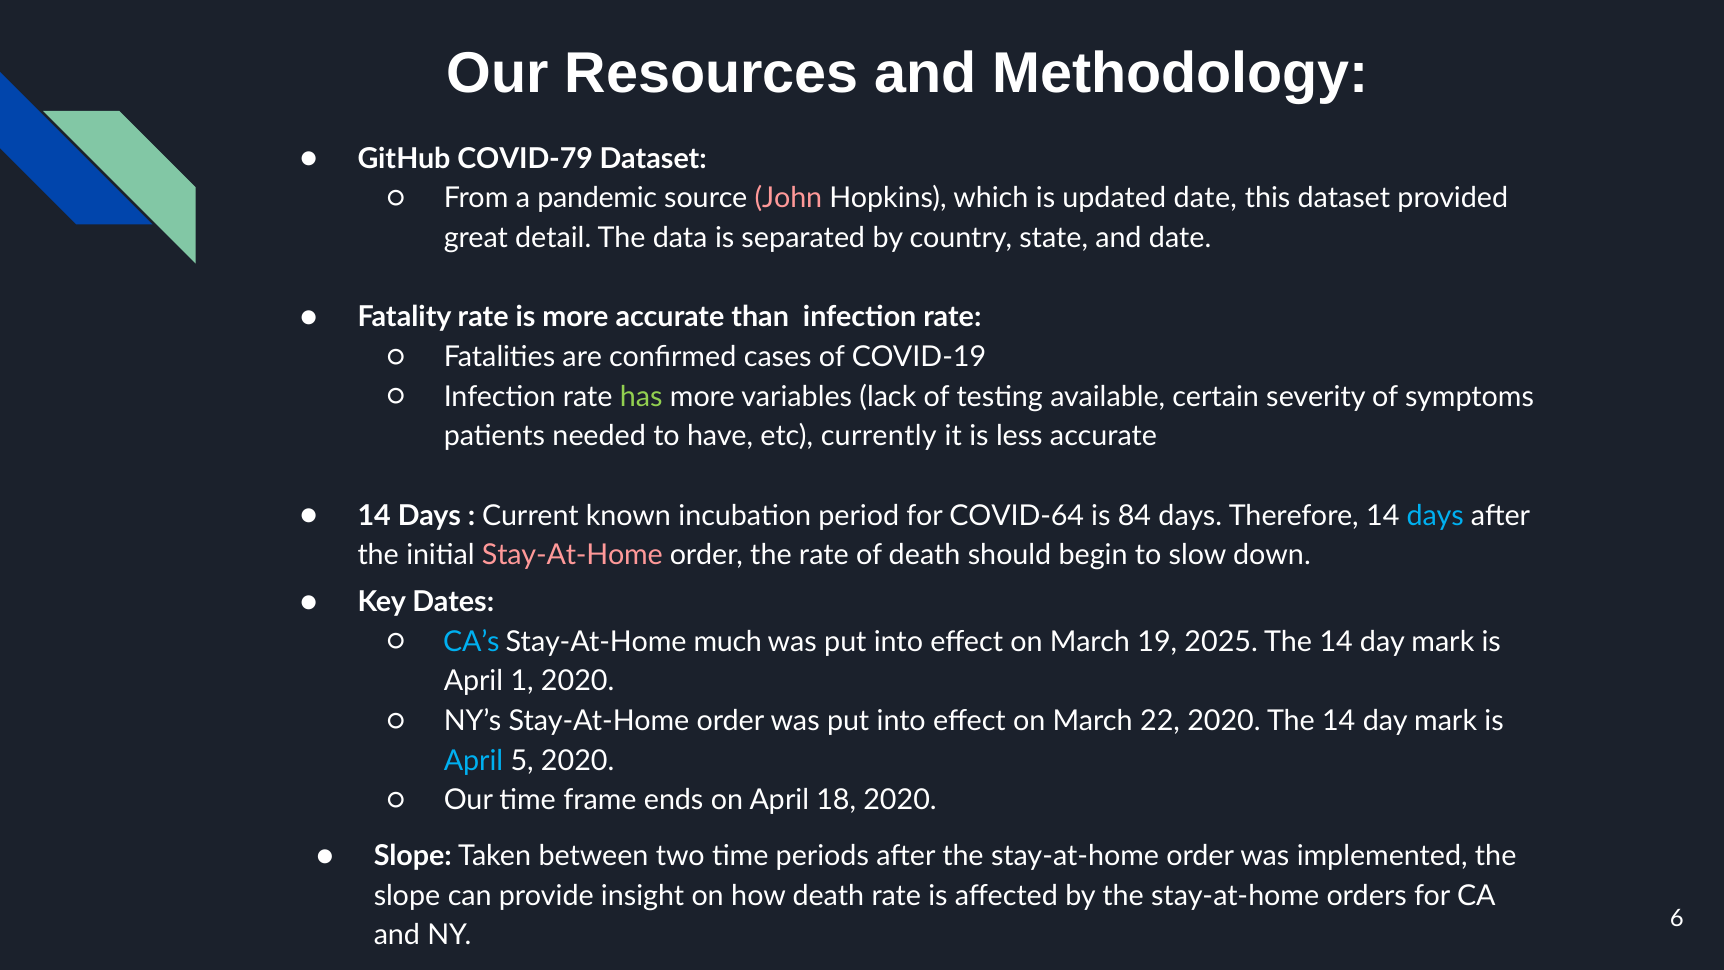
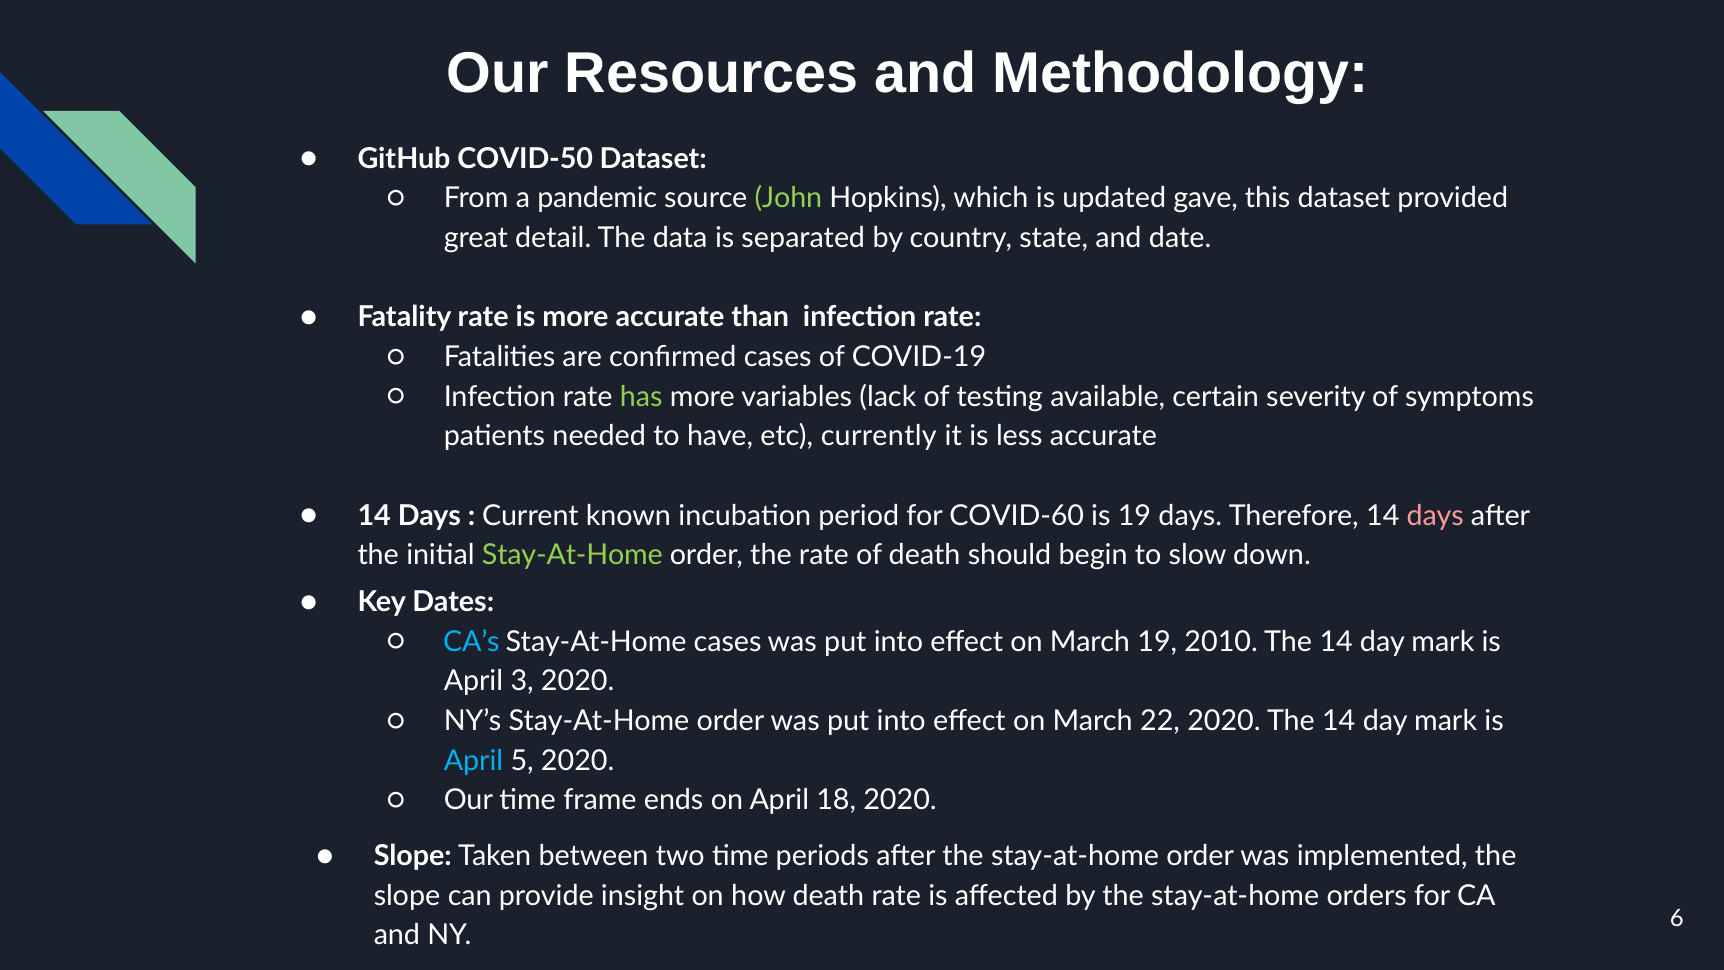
COVID-79: COVID-79 -> COVID-50
John colour: pink -> light green
updated date: date -> gave
COVID-64: COVID-64 -> COVID-60
is 84: 84 -> 19
days at (1435, 515) colour: light blue -> pink
Stay-At-Home at (572, 555) colour: pink -> light green
Stay-At-Home much: much -> cases
2025: 2025 -> 2010
1: 1 -> 3
